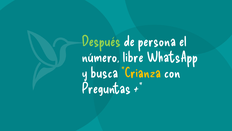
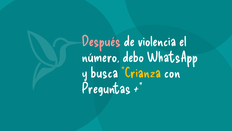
Después colour: light green -> pink
persona: persona -> violencia
libre: libre -> debo
